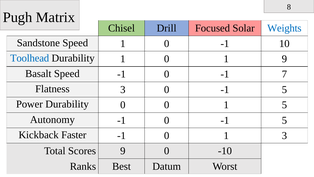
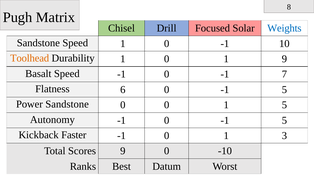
Toolhead colour: blue -> orange
Flatness 3: 3 -> 6
Power Durability: Durability -> Sandstone
